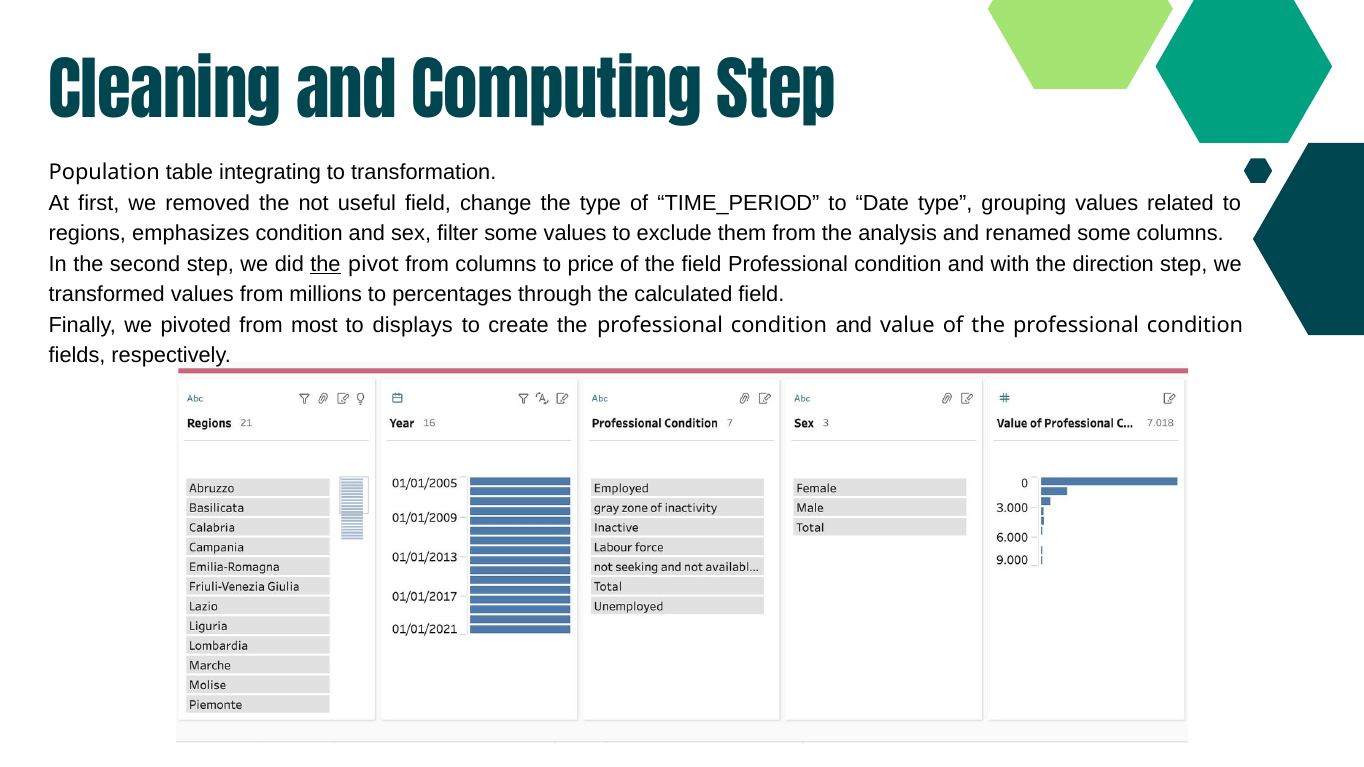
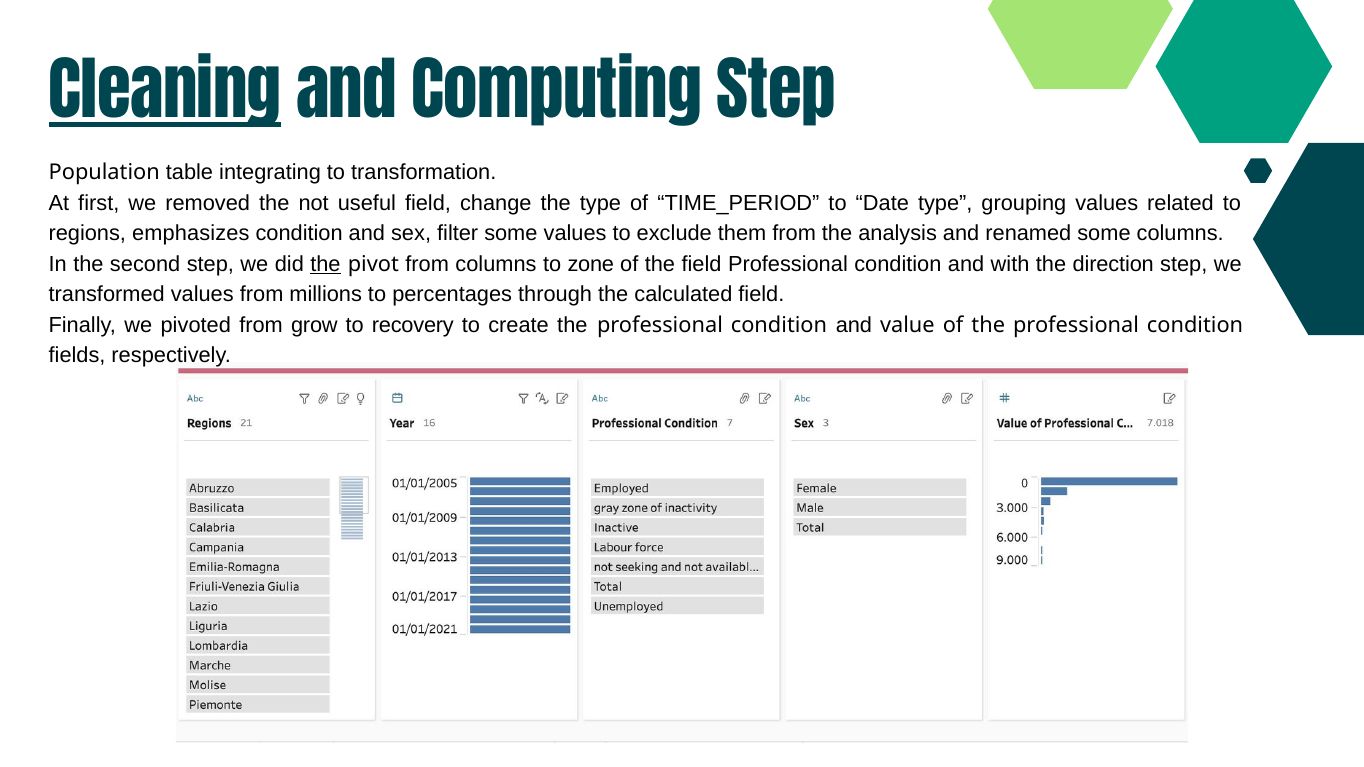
Cleaning underline: none -> present
price: price -> zone
most: most -> grow
displays: displays -> recovery
